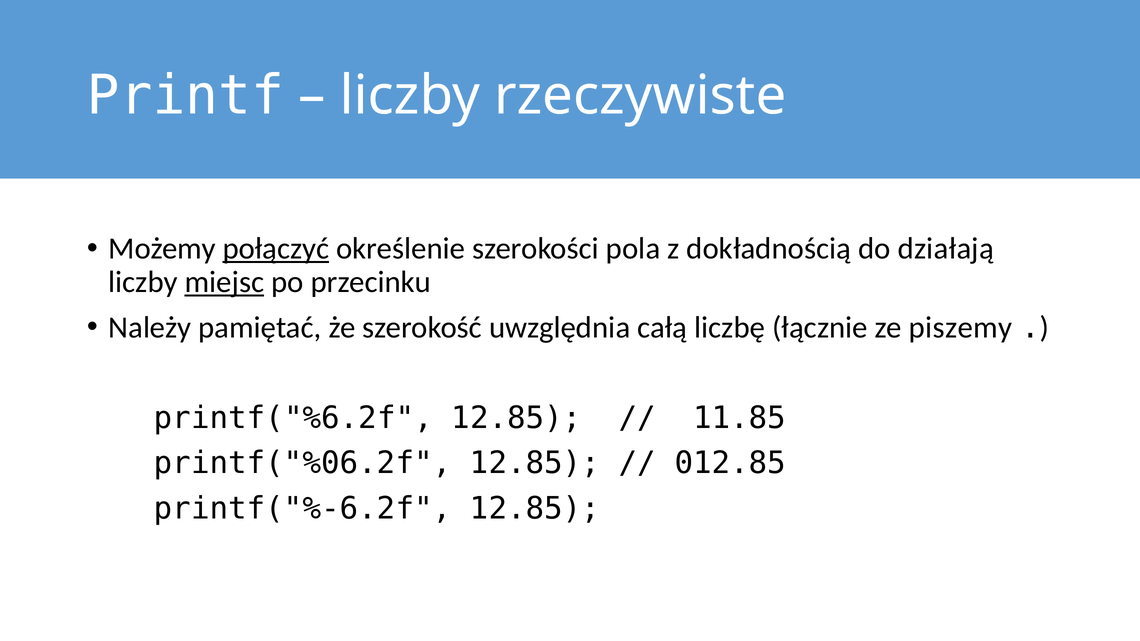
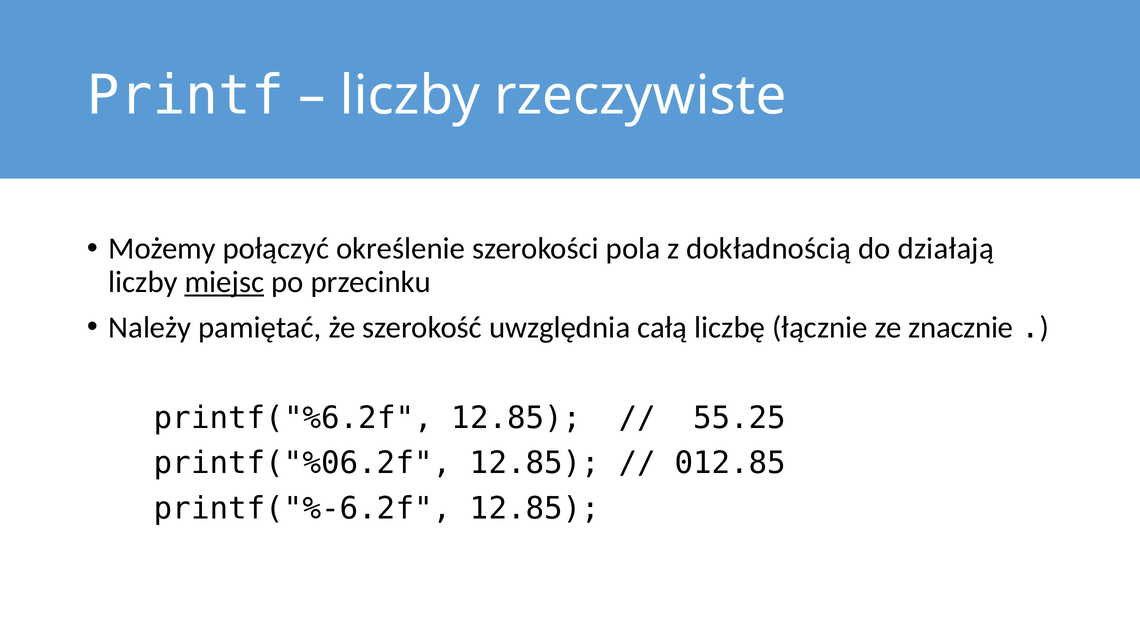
połączyć underline: present -> none
piszemy: piszemy -> znacznie
11.85: 11.85 -> 55.25
